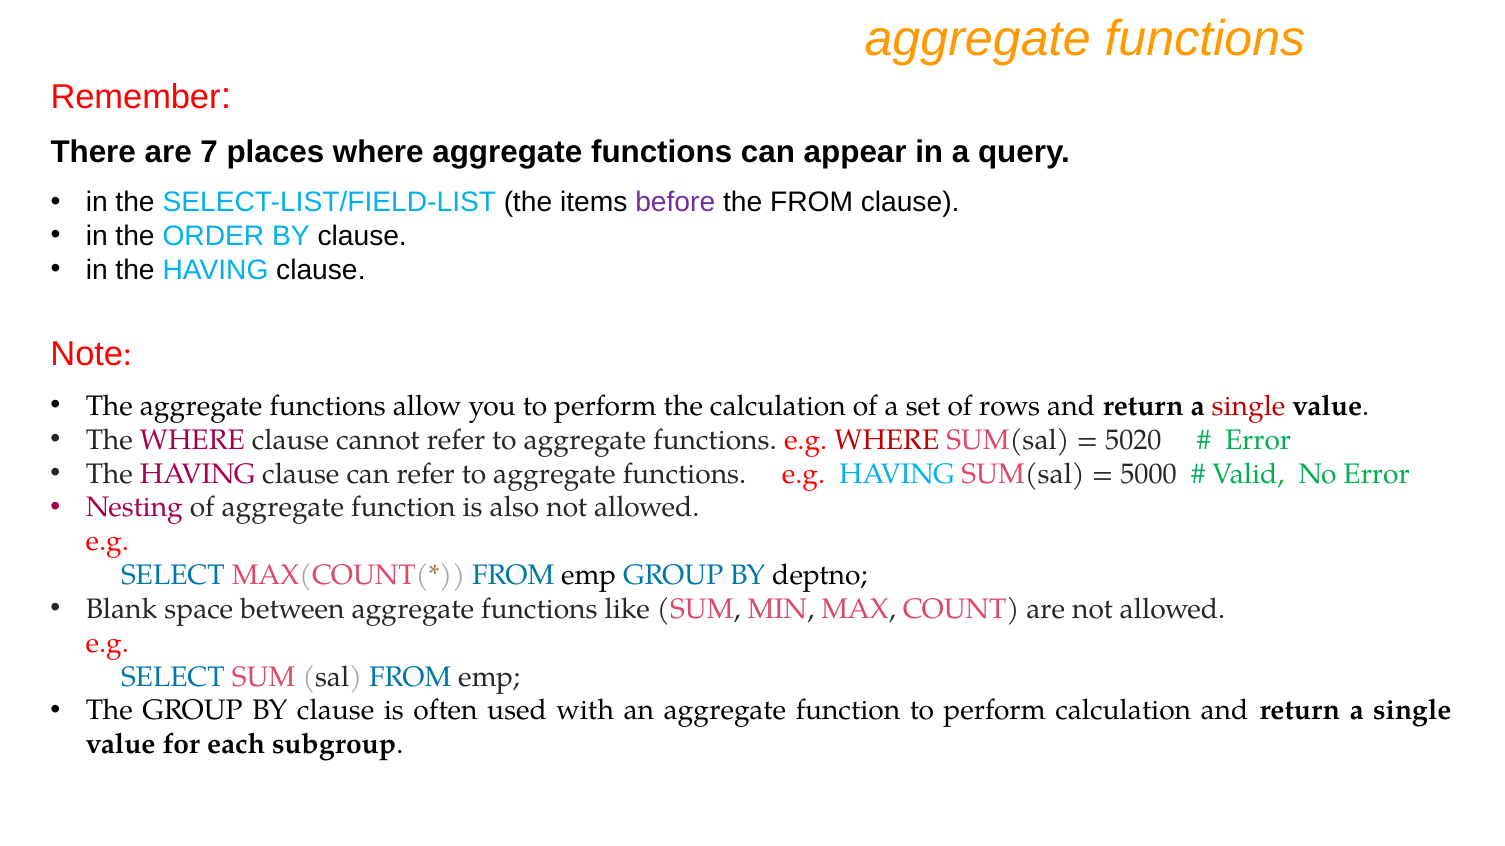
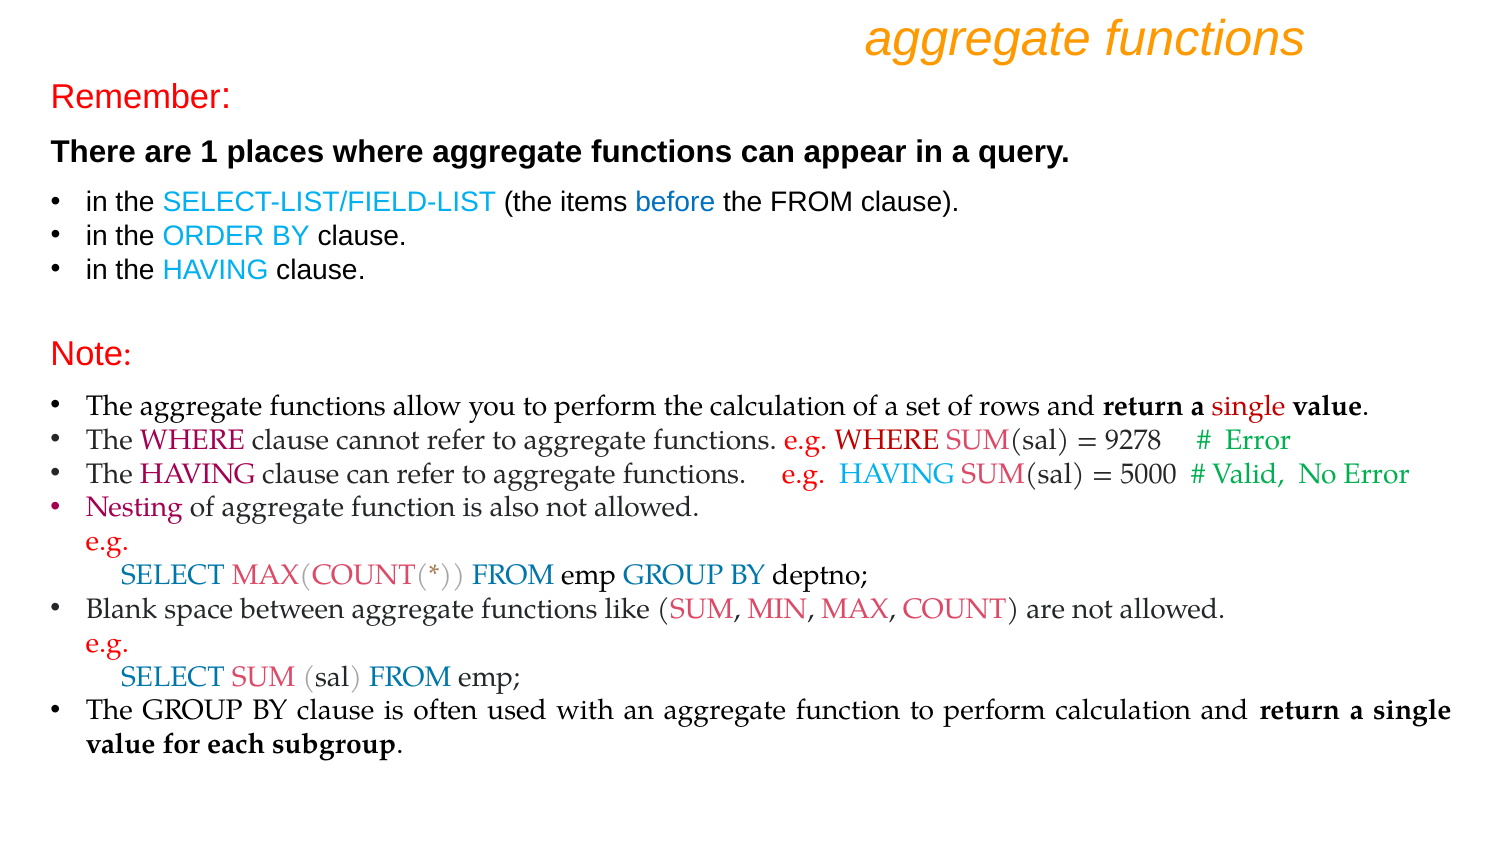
7: 7 -> 1
before colour: purple -> blue
5020: 5020 -> 9278
